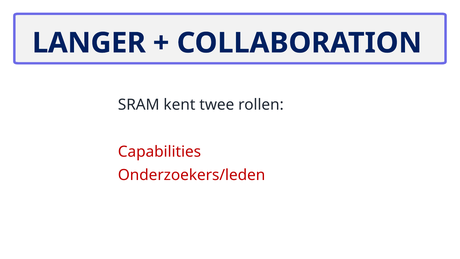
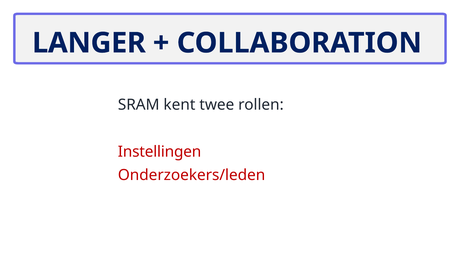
Capabilities: Capabilities -> Instellingen
